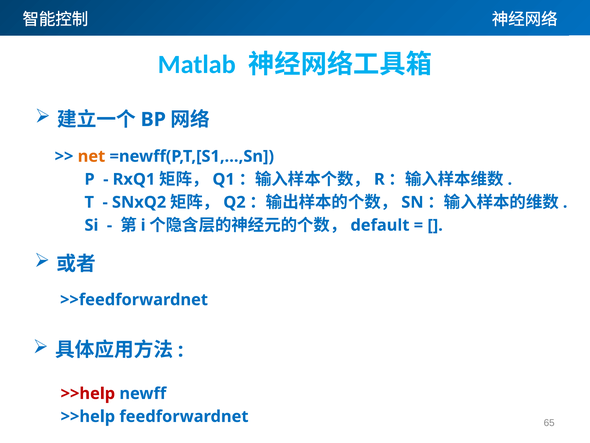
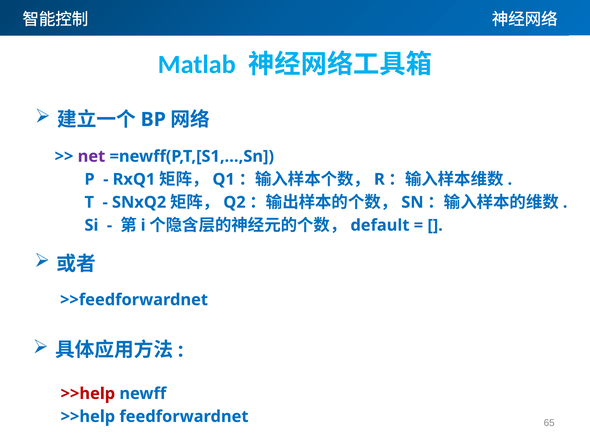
net colour: orange -> purple
